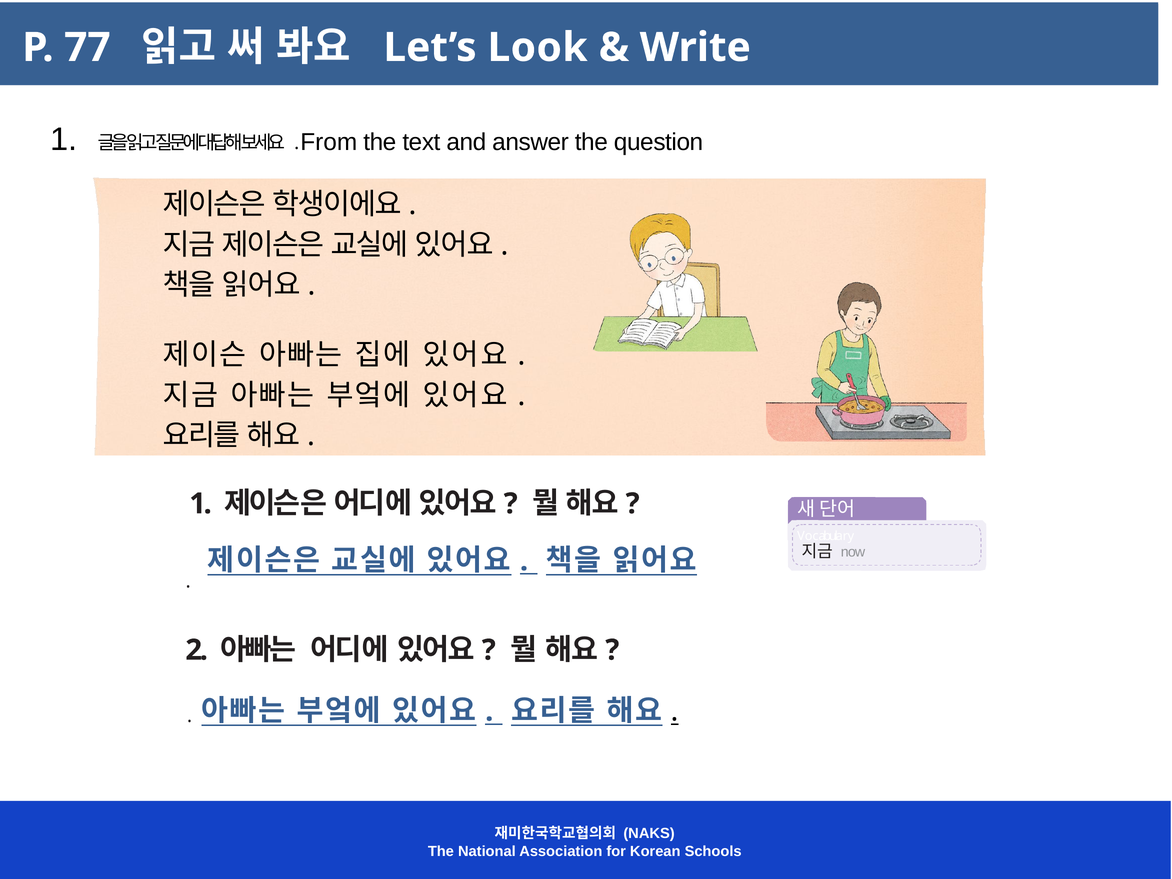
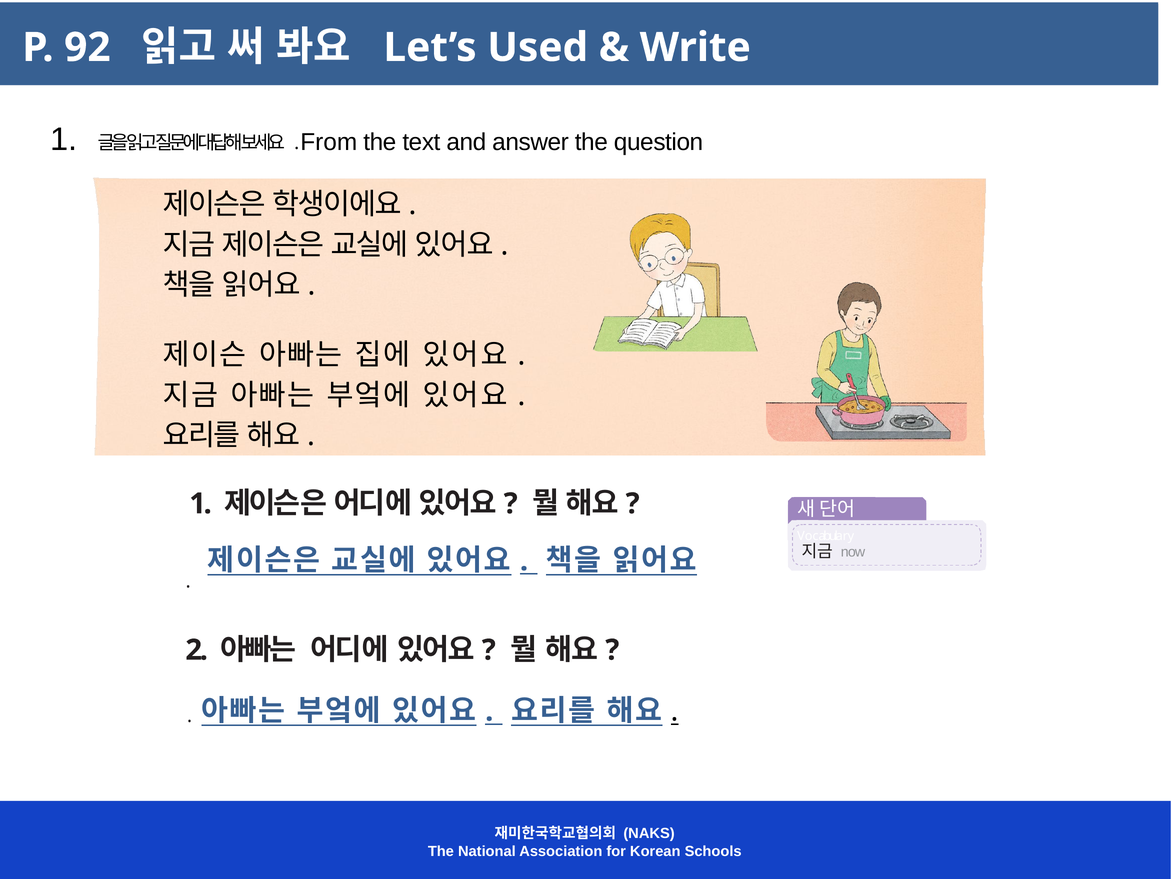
77: 77 -> 92
Look: Look -> Used
